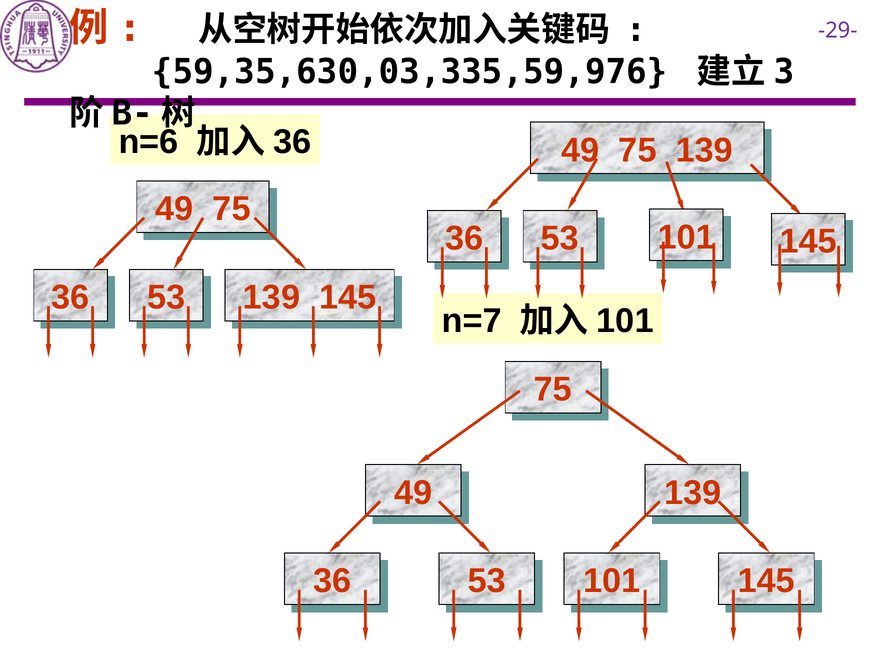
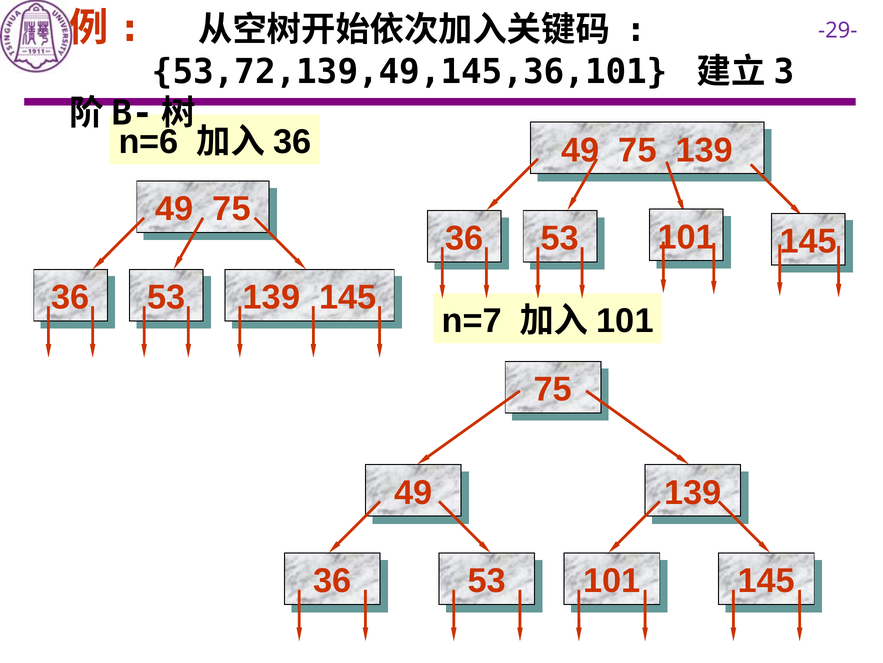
59,35,630,03,335,59,976: 59,35,630,03,335,59,976 -> 53,72,139,49,145,36,101
